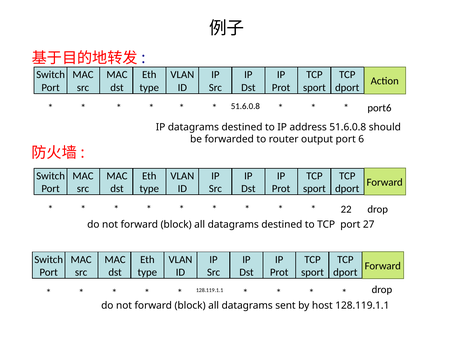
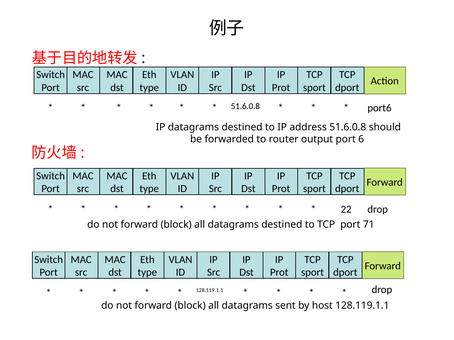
27: 27 -> 71
